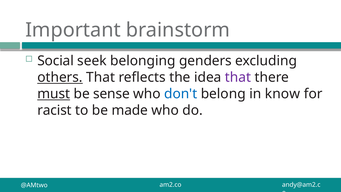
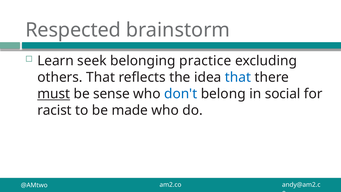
Important: Important -> Respected
Social: Social -> Learn
genders: genders -> practice
others underline: present -> none
that at (238, 77) colour: purple -> blue
know: know -> social
